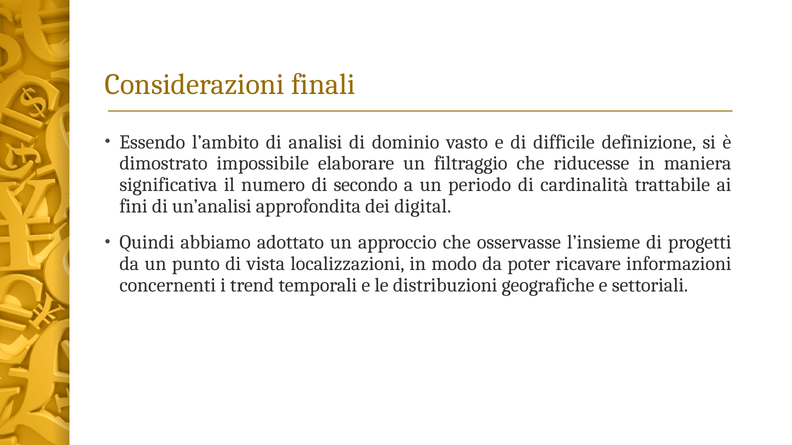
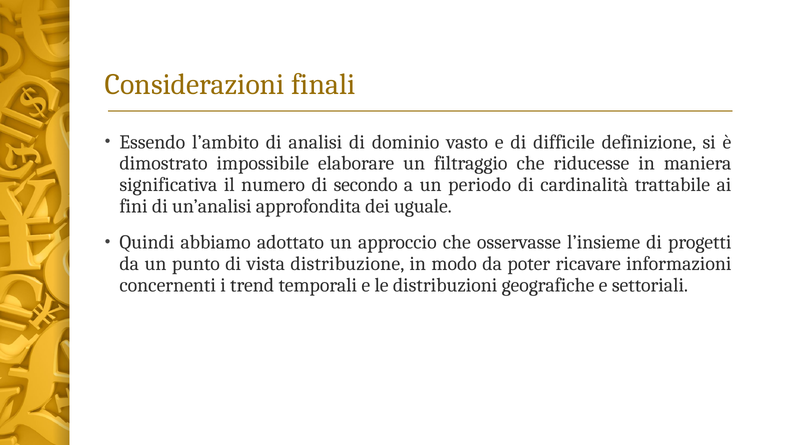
digital: digital -> uguale
localizzazioni: localizzazioni -> distribuzione
